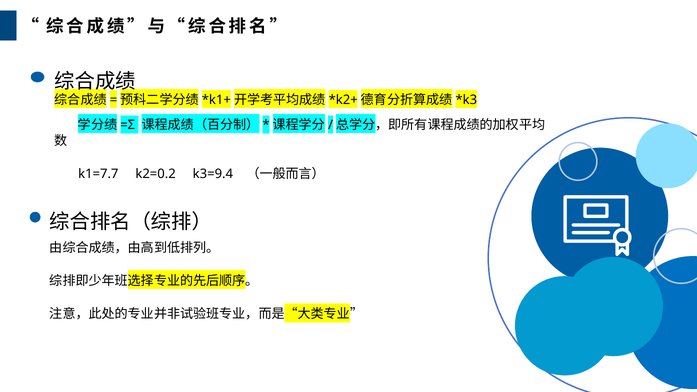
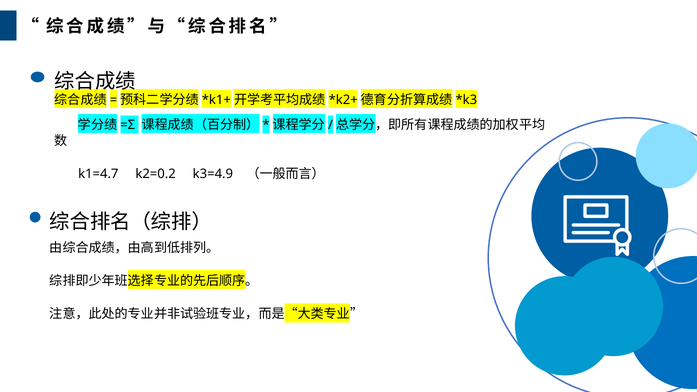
k1=7.7: k1=7.7 -> k1=4.7
k3=9.4: k3=9.4 -> k3=4.9
